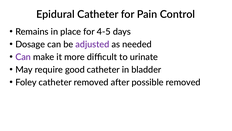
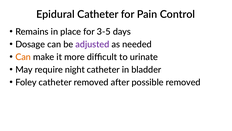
4-5: 4-5 -> 3-5
Can at (23, 57) colour: purple -> orange
good: good -> night
